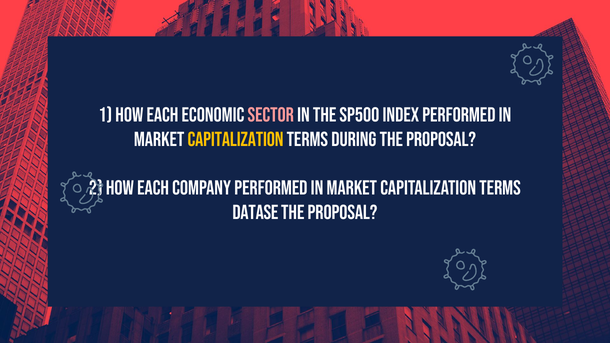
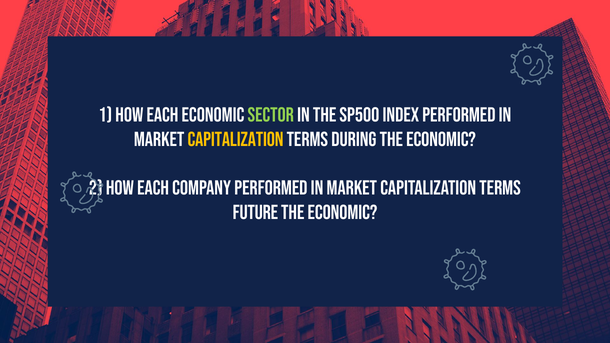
sector colour: pink -> light green
during the proposal: proposal -> economic
datase: datase -> future
proposal at (342, 213): proposal -> economic
